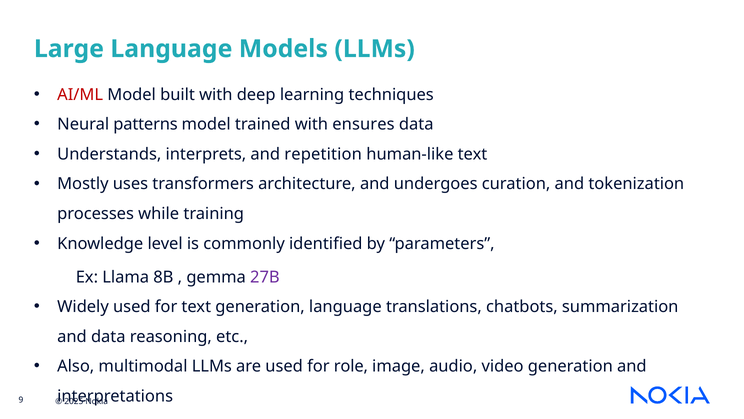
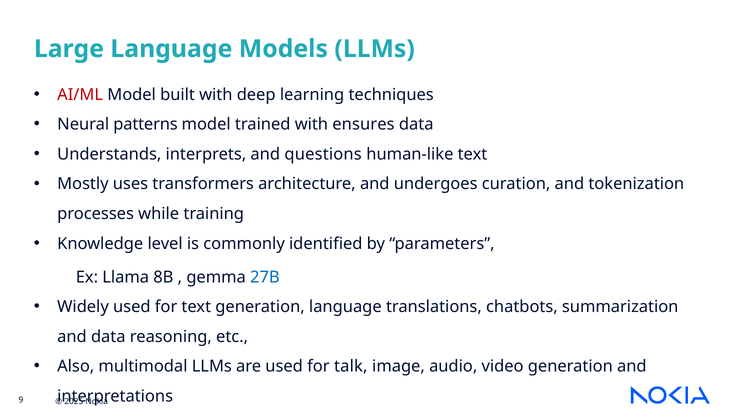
repetition: repetition -> questions
27B colour: purple -> blue
role: role -> talk
